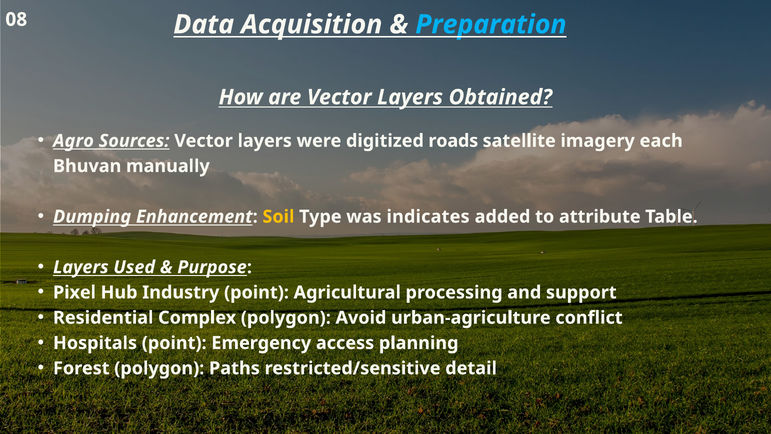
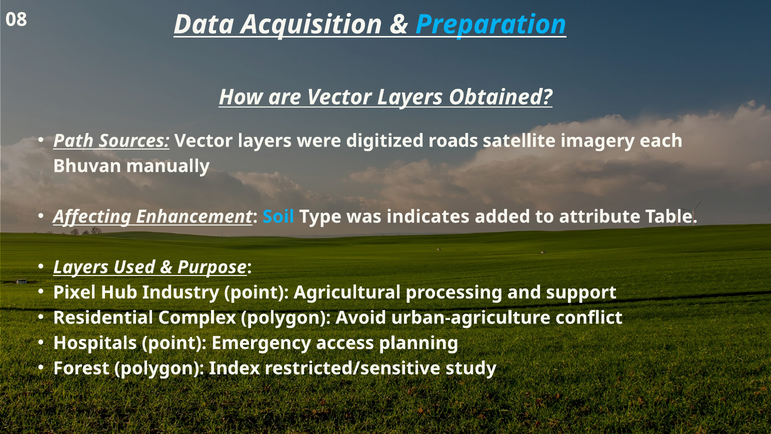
Agro: Agro -> Path
Dumping: Dumping -> Affecting
Soil colour: yellow -> light blue
Paths: Paths -> Index
detail: detail -> study
